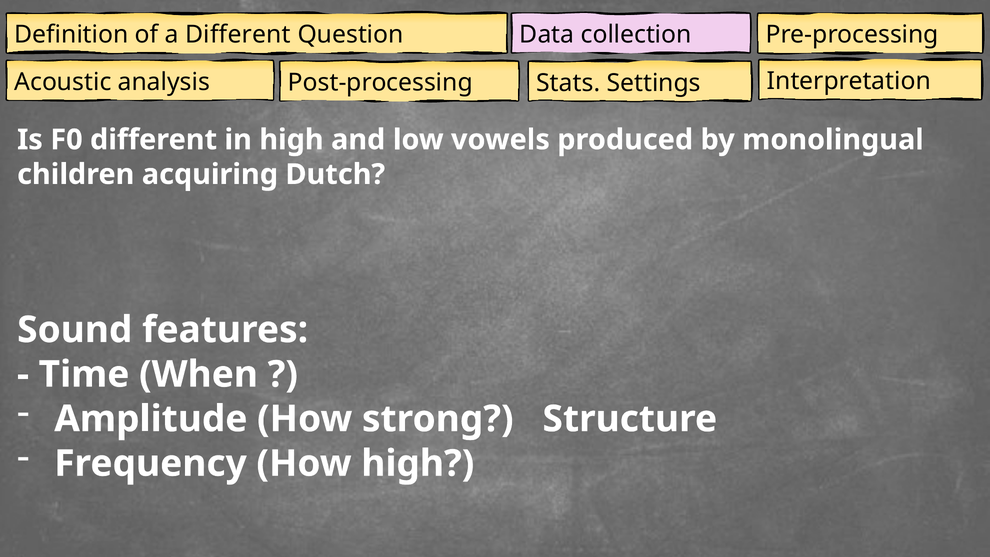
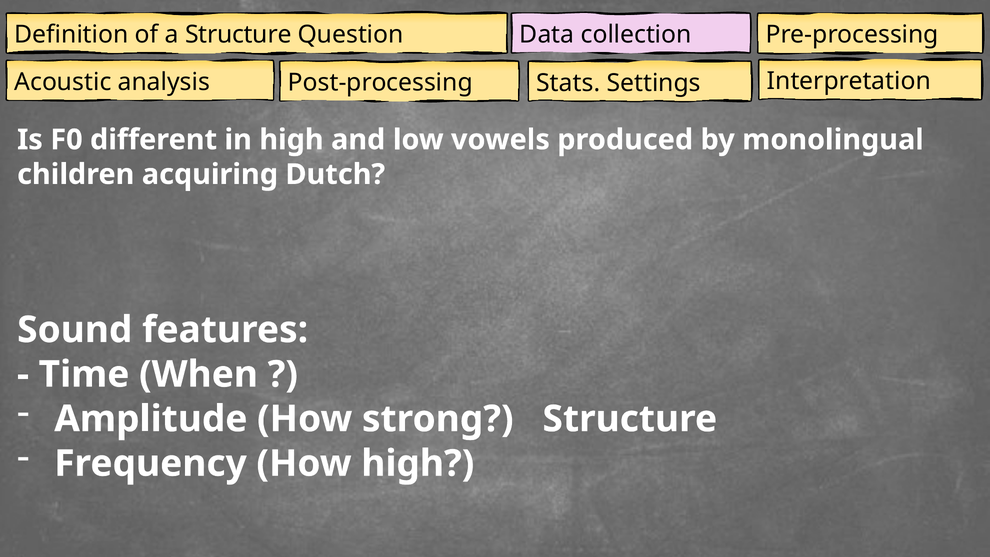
a Different: Different -> Structure
